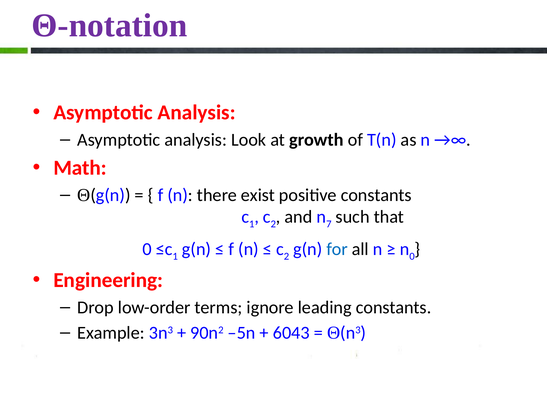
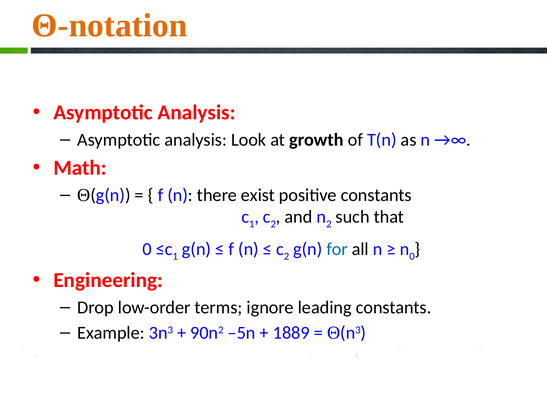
Θ-notation colour: purple -> orange
n 7: 7 -> 2
6043: 6043 -> 1889
